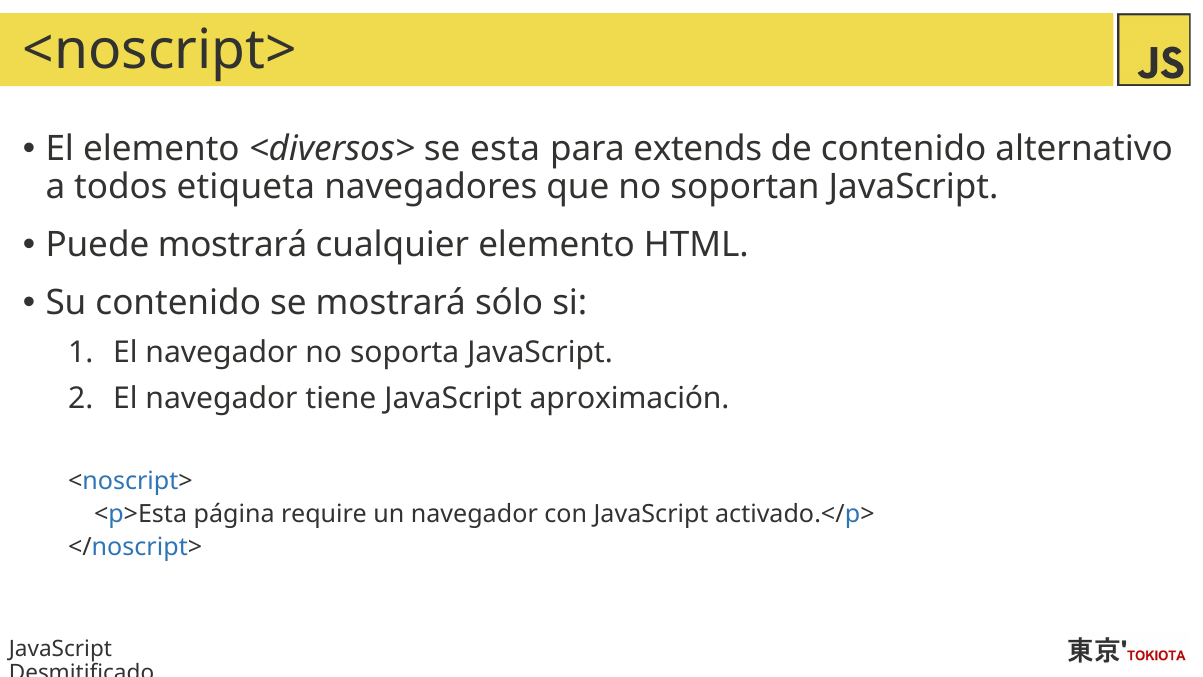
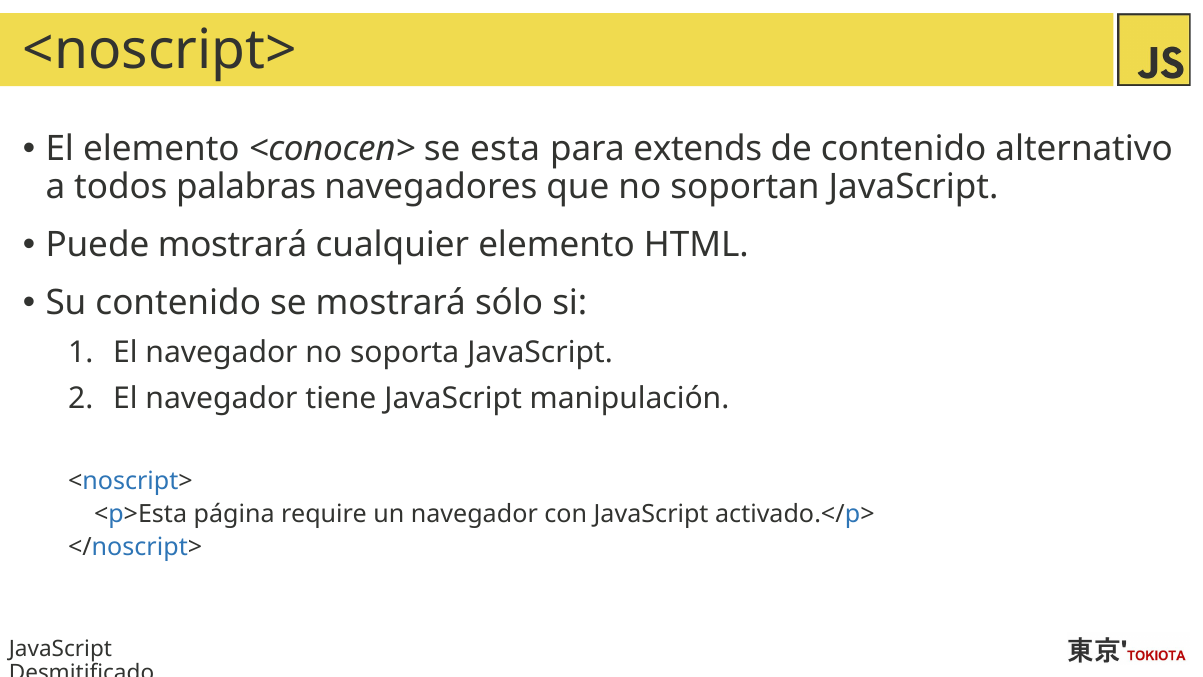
<diversos>: <diversos> -> <conocen>
etiqueta: etiqueta -> palabras
aproximación: aproximación -> manipulación
